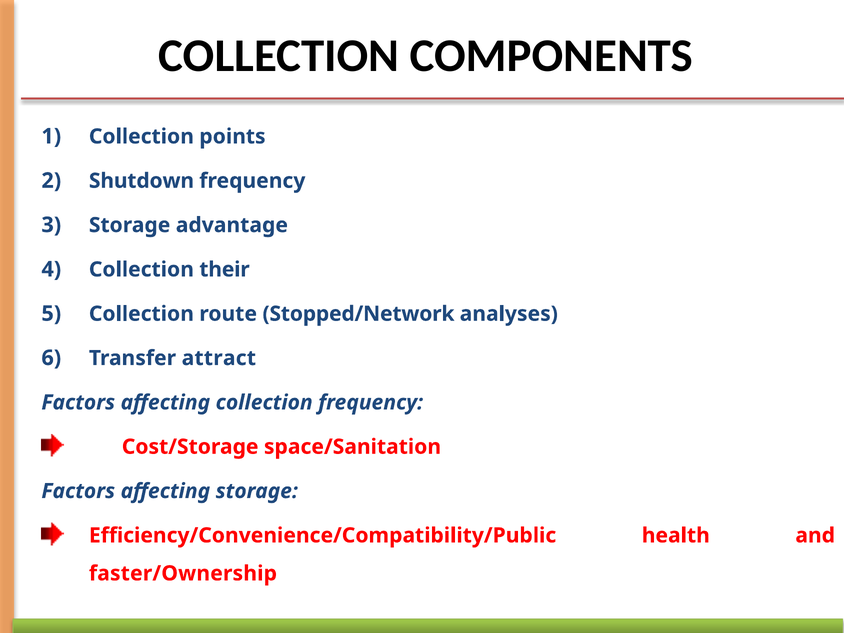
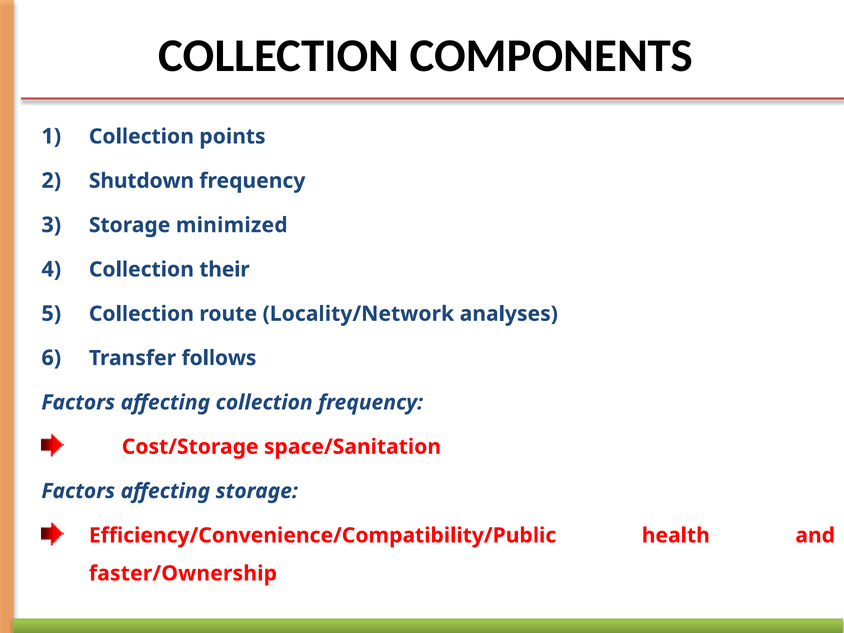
advantage: advantage -> minimized
Stopped/Network: Stopped/Network -> Locality/Network
attract: attract -> follows
